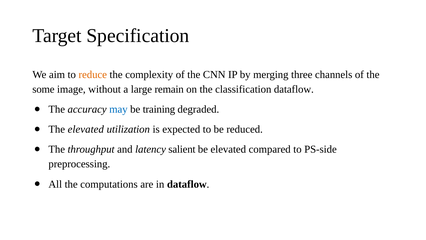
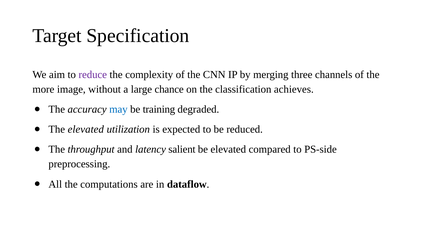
reduce colour: orange -> purple
some: some -> more
remain: remain -> chance
classification dataflow: dataflow -> achieves
